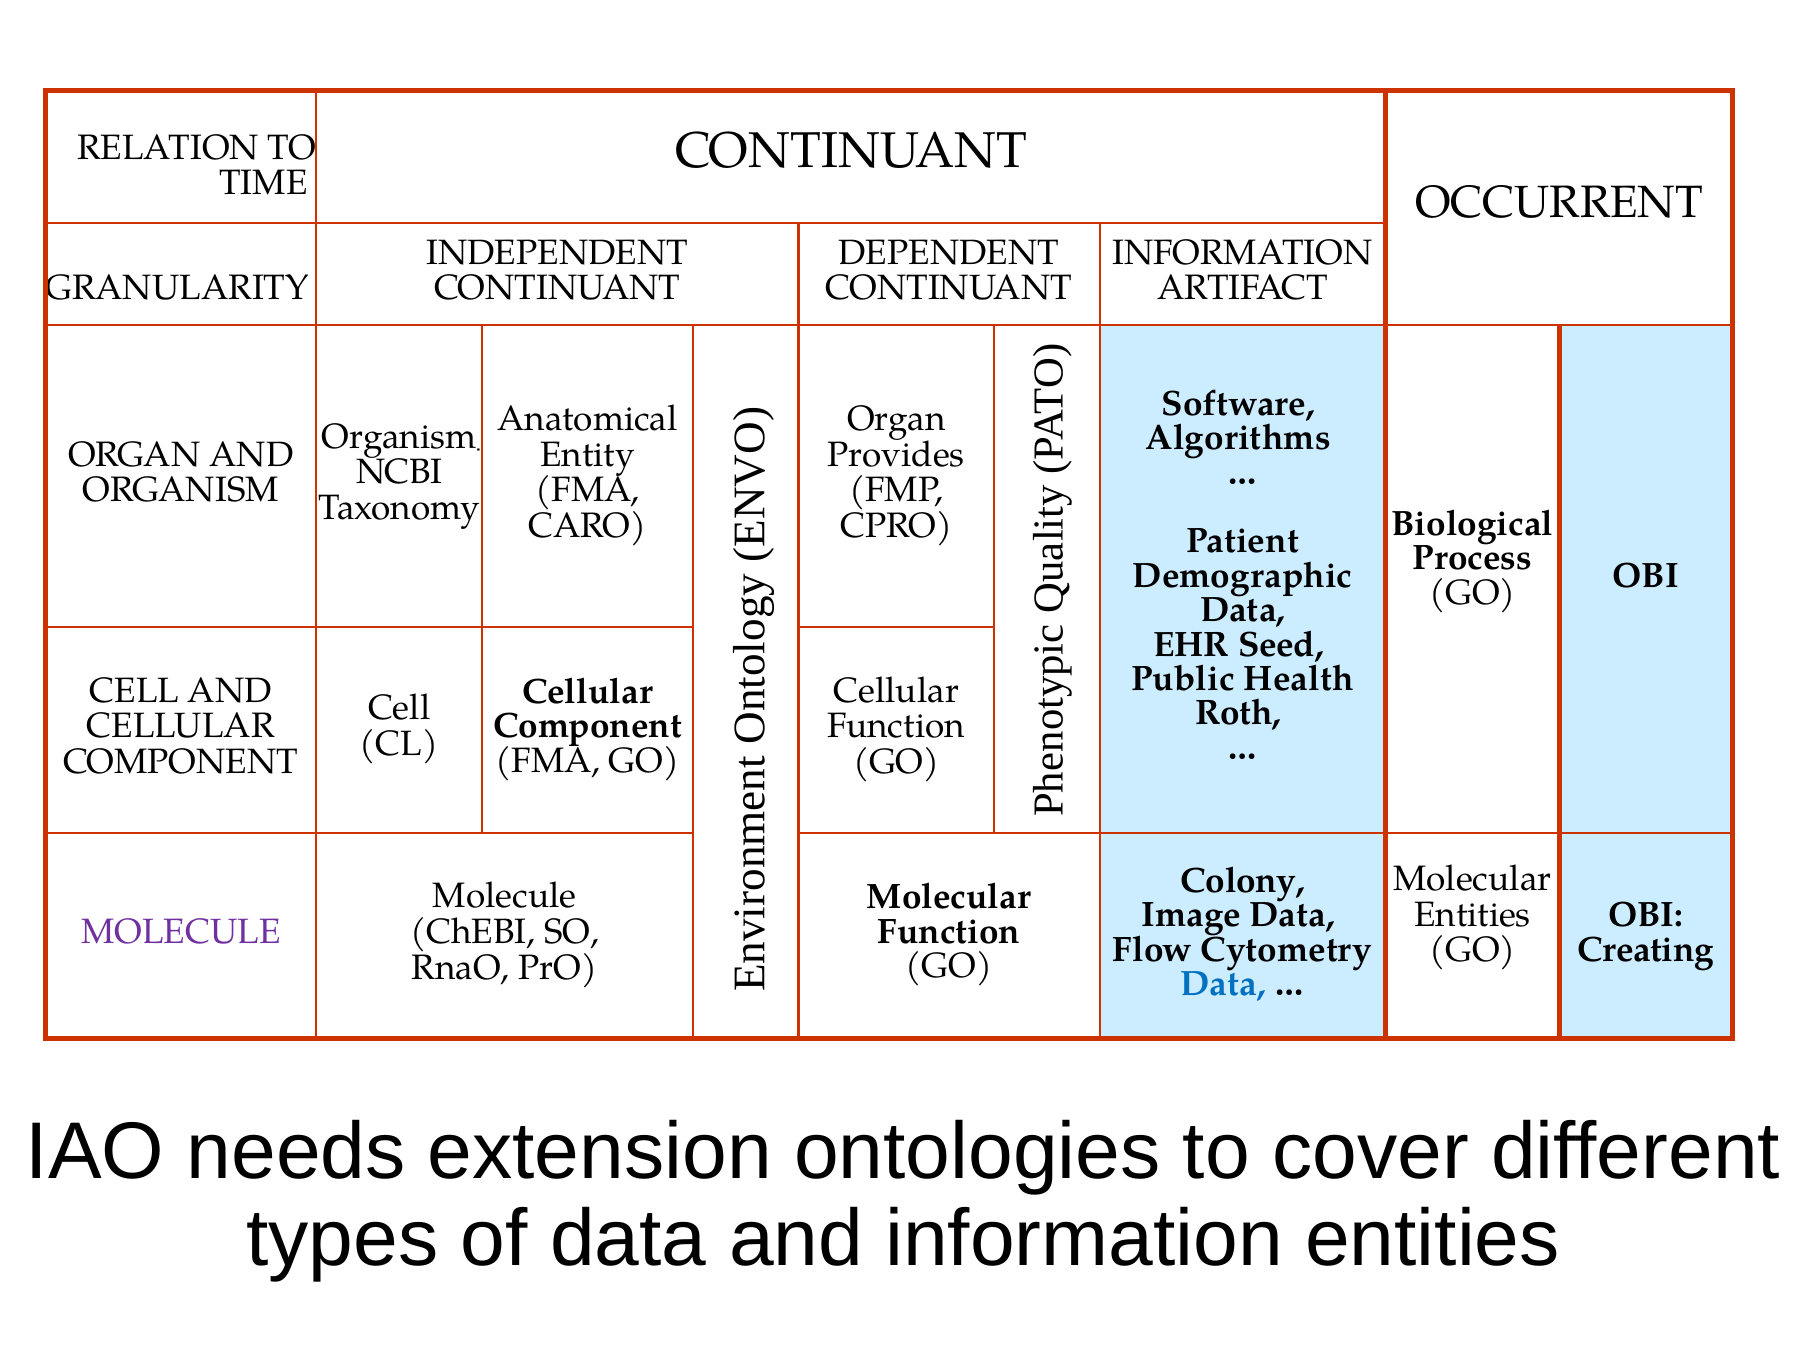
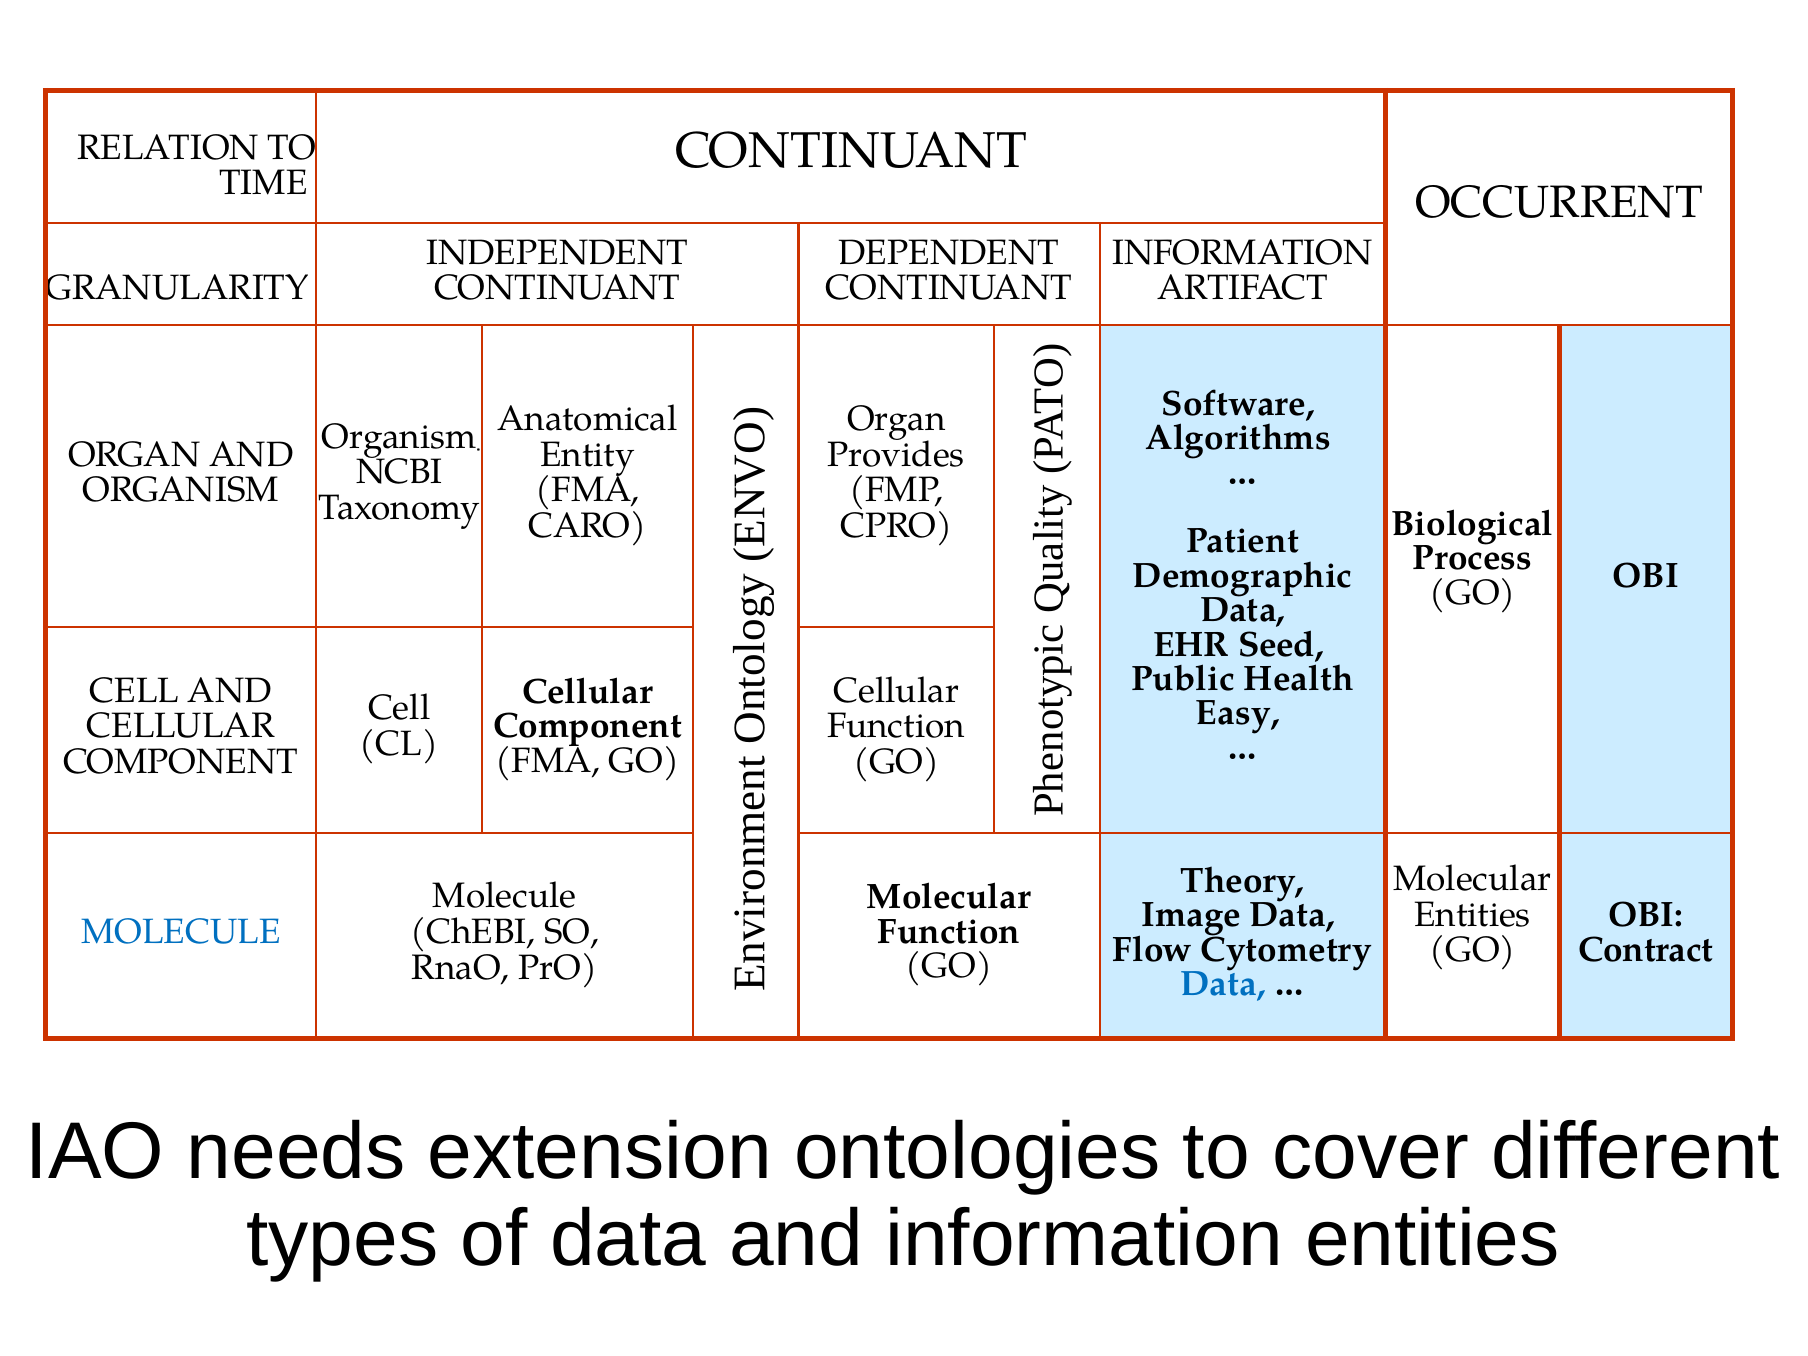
Roth: Roth -> Easy
Colony: Colony -> Theory
MOLECULE at (181, 932) colour: purple -> blue
Creating: Creating -> Contract
